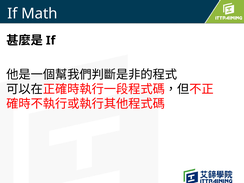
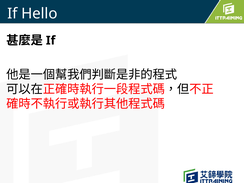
Math: Math -> Hello
